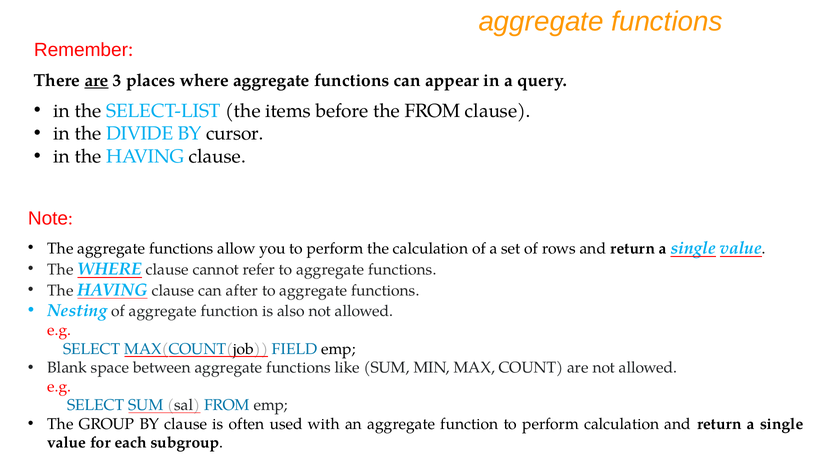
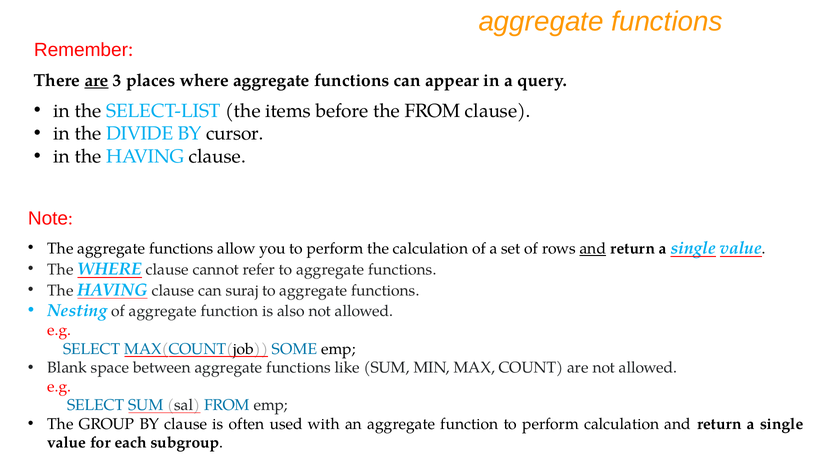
and at (593, 249) underline: none -> present
after: after -> suraj
FIELD: FIELD -> SOME
